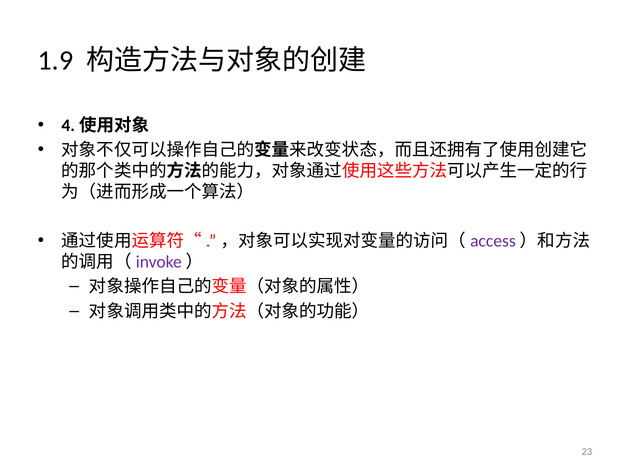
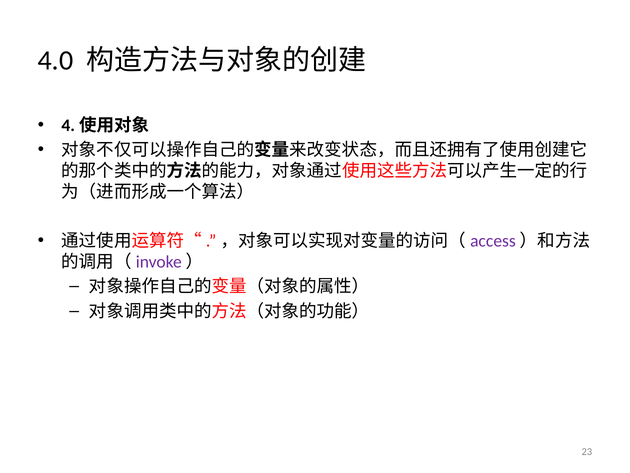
1.9: 1.9 -> 4.0
